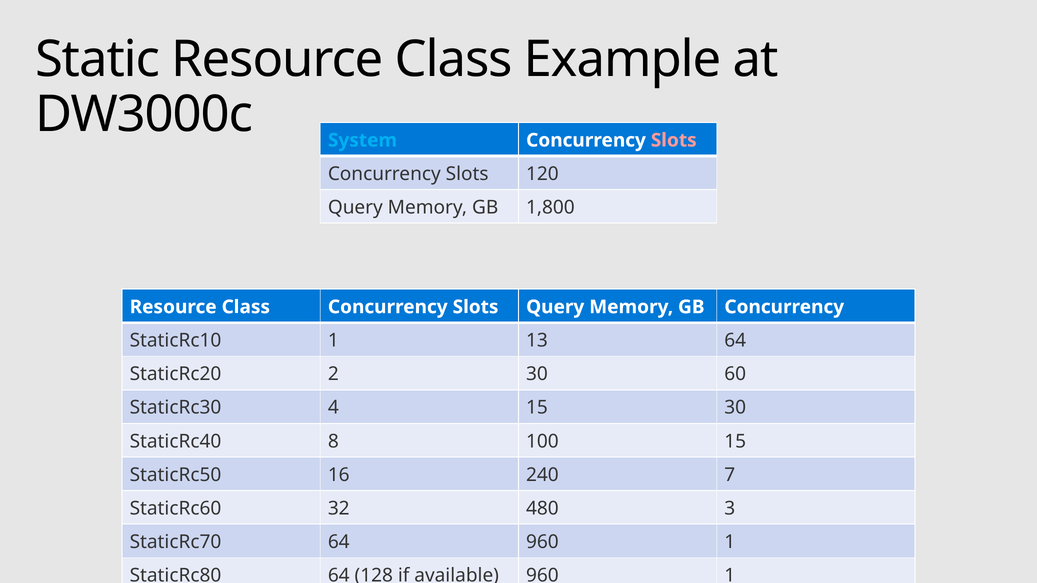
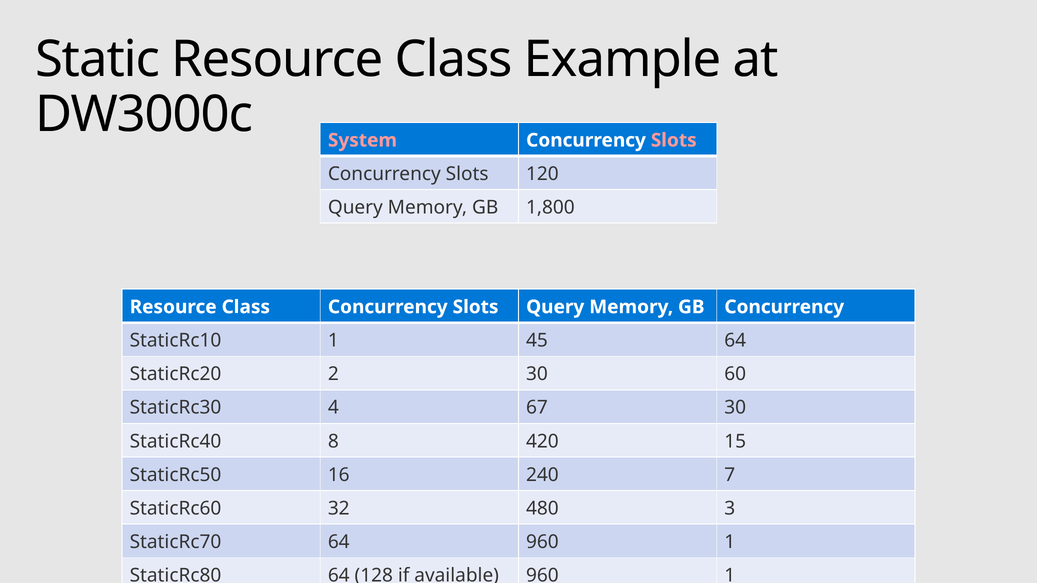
System colour: light blue -> pink
13: 13 -> 45
4 15: 15 -> 67
100: 100 -> 420
